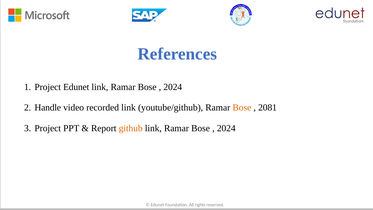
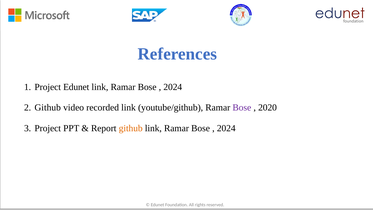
Handle at (48, 108): Handle -> Github
Bose at (242, 108) colour: orange -> purple
2081: 2081 -> 2020
